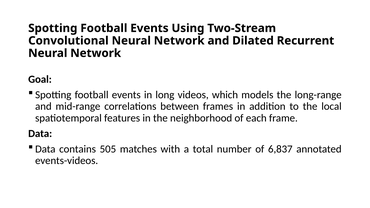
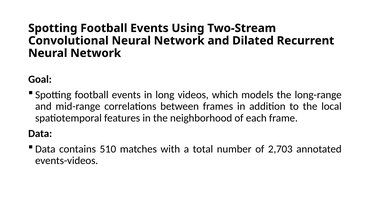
505: 505 -> 510
6,837: 6,837 -> 2,703
